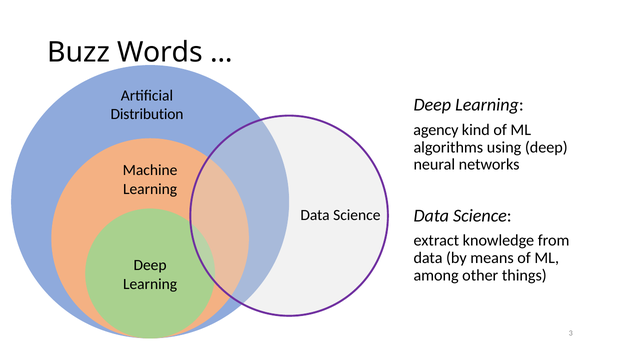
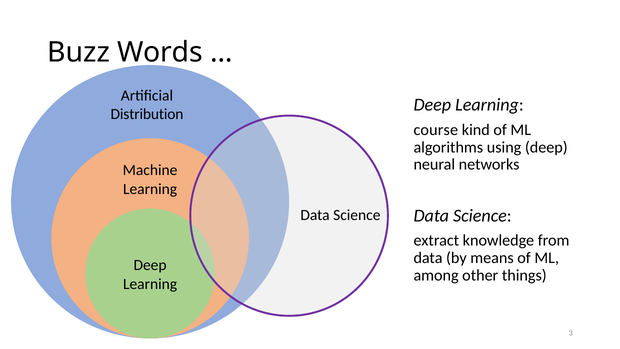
agency: agency -> course
